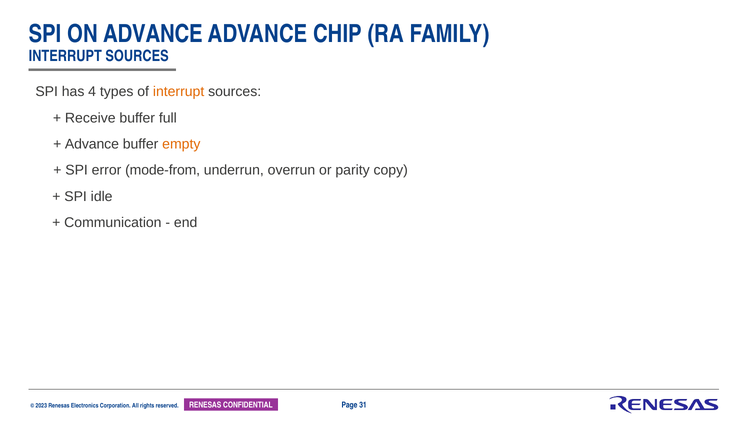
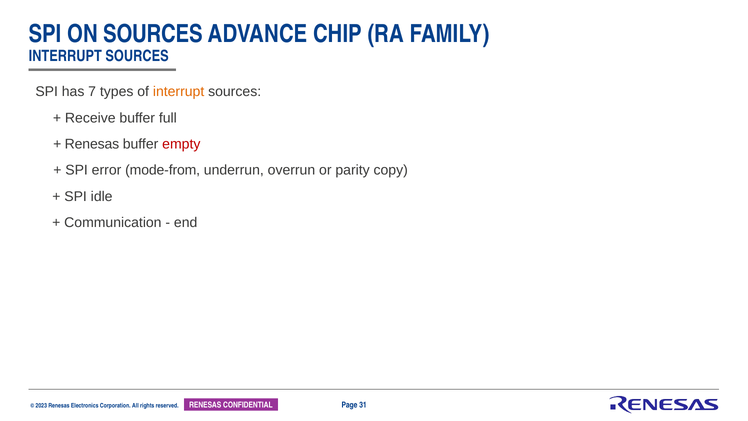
ON ADVANCE: ADVANCE -> SOURCES
4: 4 -> 7
Advance at (92, 144): Advance -> Renesas
empty colour: orange -> red
